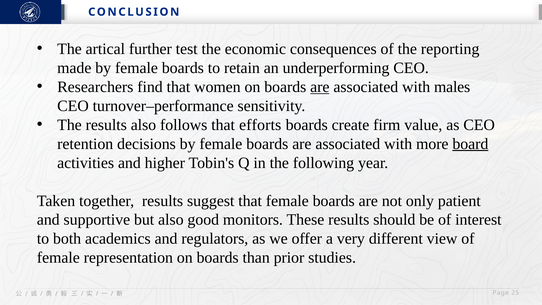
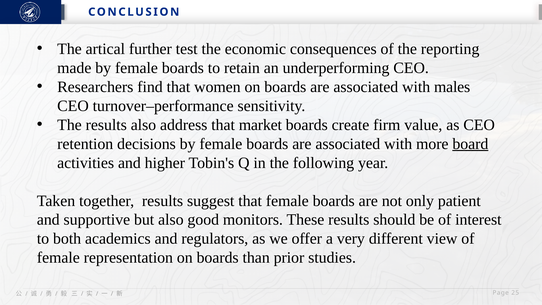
are at (320, 87) underline: present -> none
follows: follows -> address
efforts: efforts -> market
